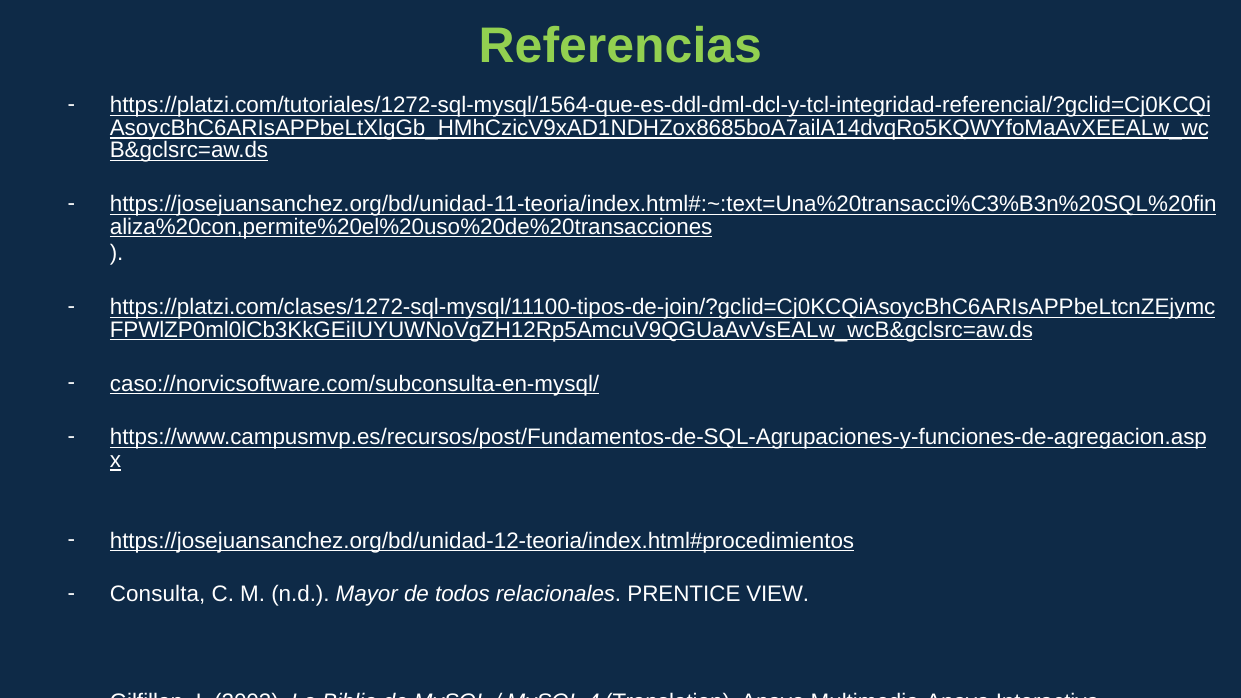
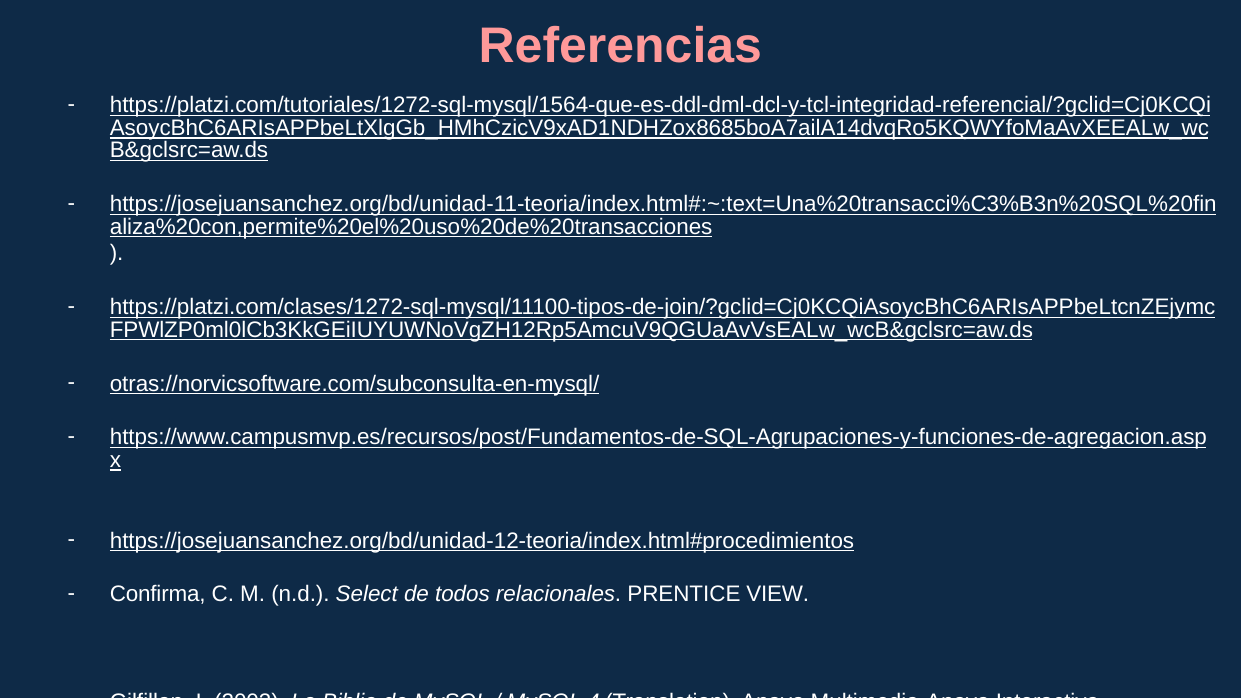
Referencias colour: light green -> pink
caso://norvicsoftware.com/subconsulta-en-mysql/: caso://norvicsoftware.com/subconsulta-en-mysql/ -> otras://norvicsoftware.com/subconsulta-en-mysql/
Consulta: Consulta -> Confirma
Mayor: Mayor -> Select
